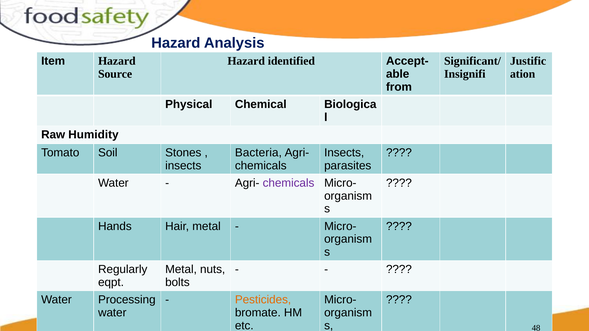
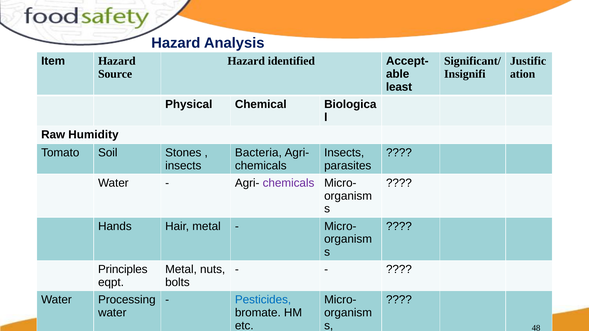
from: from -> least
Regularly: Regularly -> Principles
Pesticides colour: orange -> blue
